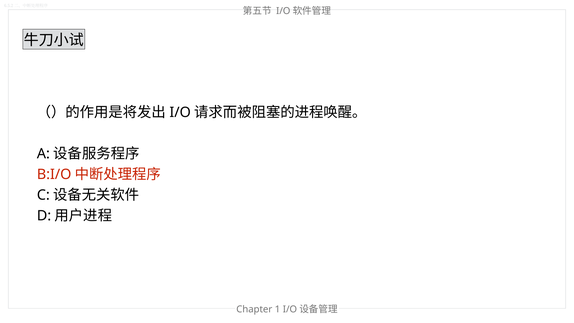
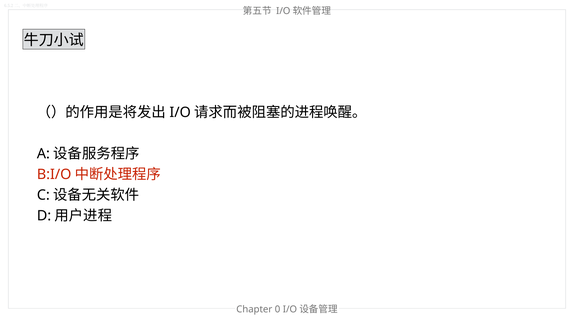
1: 1 -> 0
